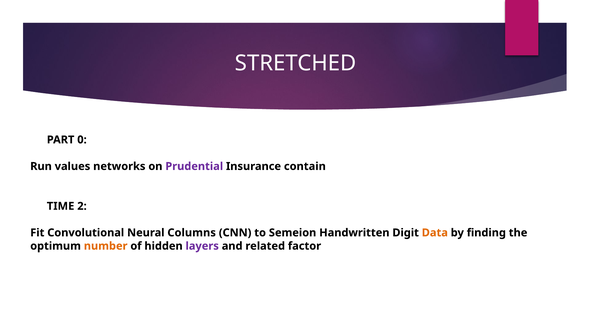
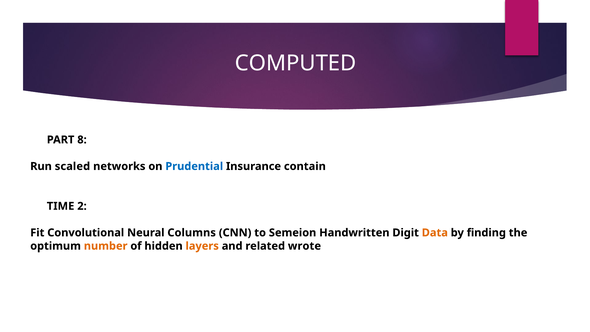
STRETCHED: STRETCHED -> COMPUTED
0: 0 -> 8
values: values -> scaled
Prudential colour: purple -> blue
layers colour: purple -> orange
factor: factor -> wrote
